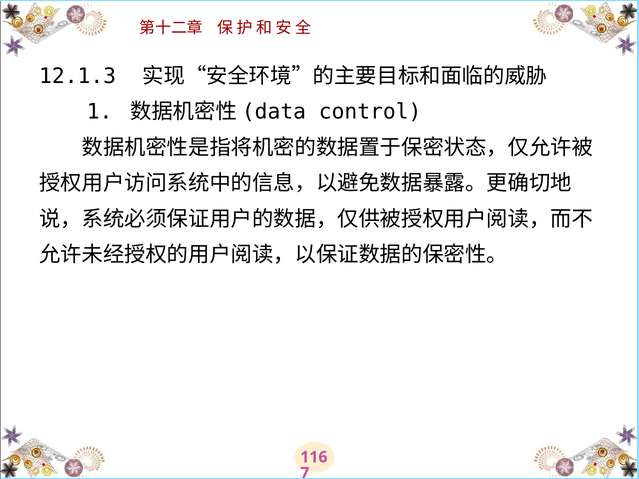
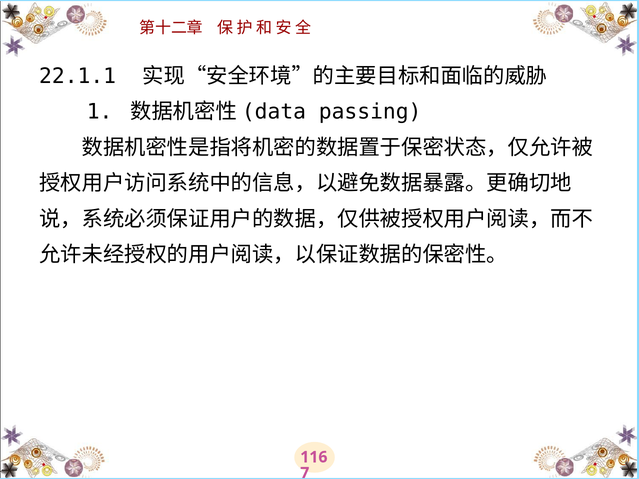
12.1.3: 12.1.3 -> 22.1.1
control: control -> passing
